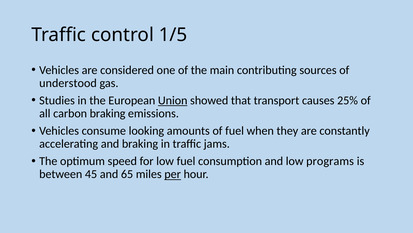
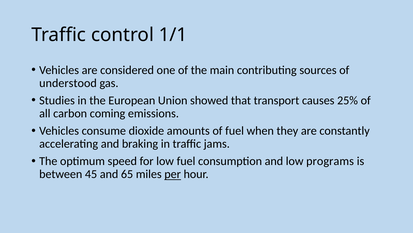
1/5: 1/5 -> 1/1
Union underline: present -> none
carbon braking: braking -> coming
looking: looking -> dioxide
